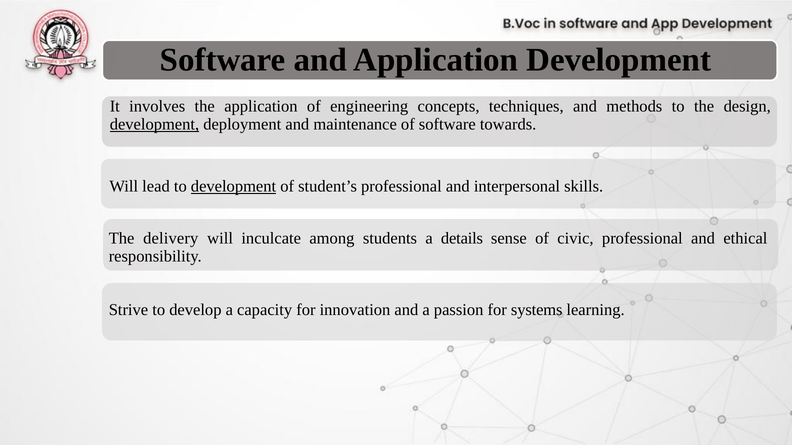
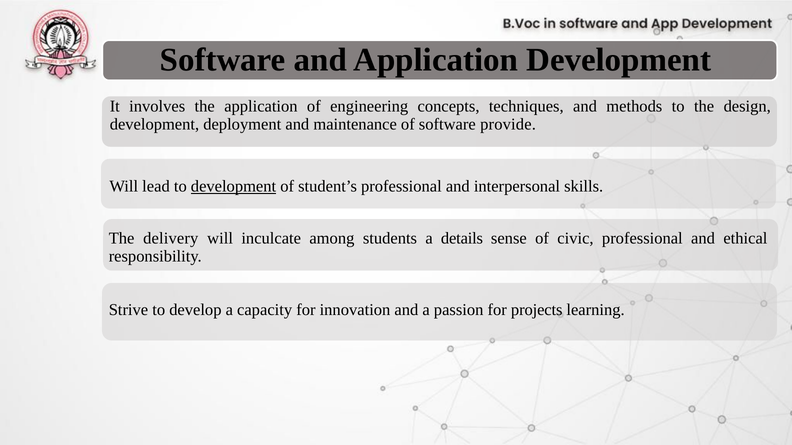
development at (154, 124) underline: present -> none
towards: towards -> provide
systems: systems -> projects
